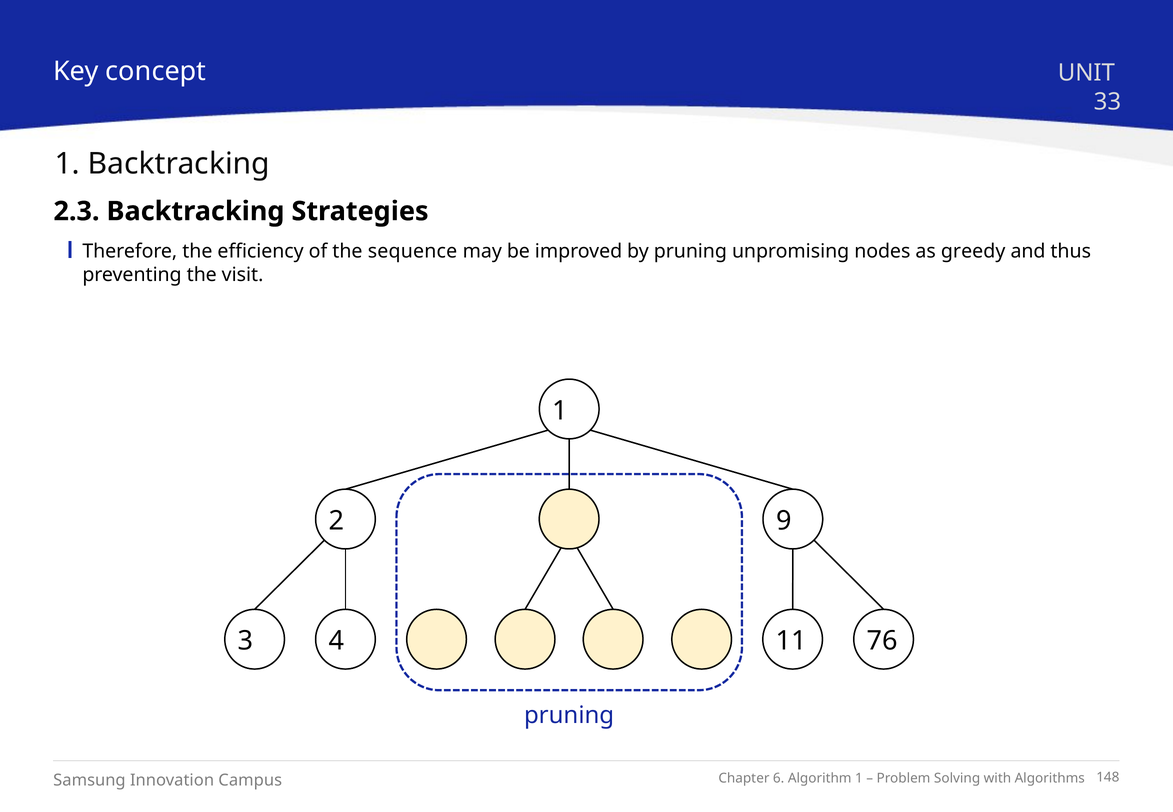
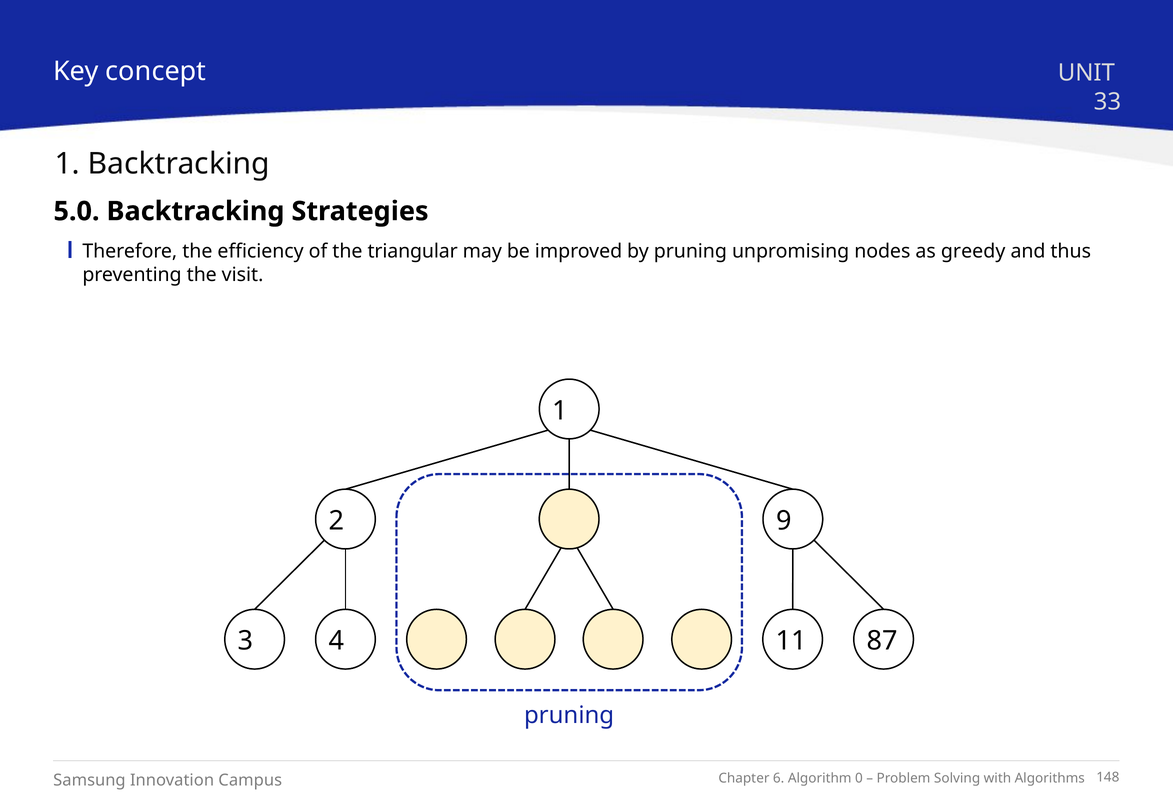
2.3: 2.3 -> 5.0
sequence: sequence -> triangular
76: 76 -> 87
Algorithm 1: 1 -> 0
